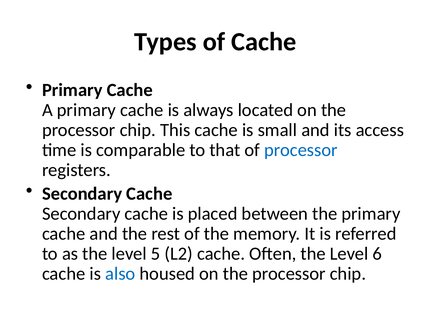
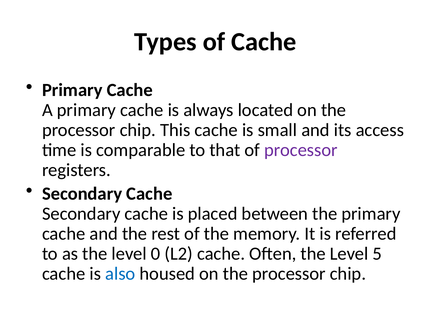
processor at (301, 150) colour: blue -> purple
5: 5 -> 0
6: 6 -> 5
